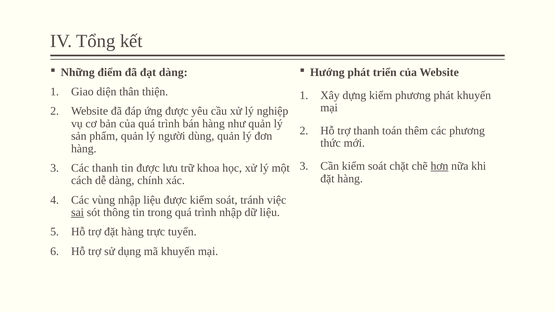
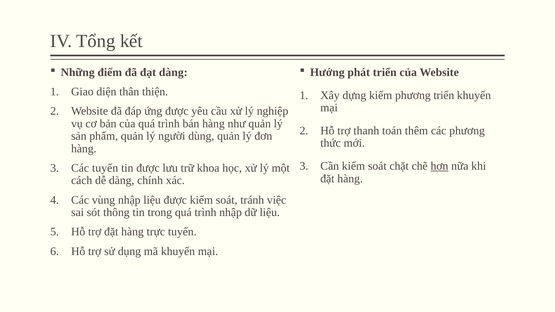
phương phát: phát -> triển
Các thanh: thanh -> tuyến
sai underline: present -> none
